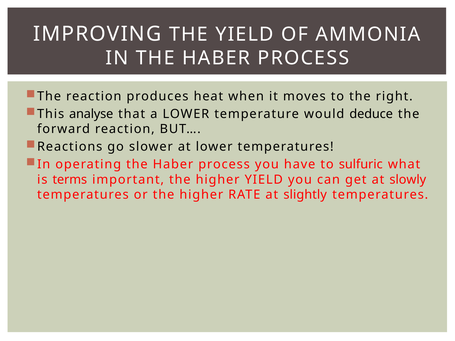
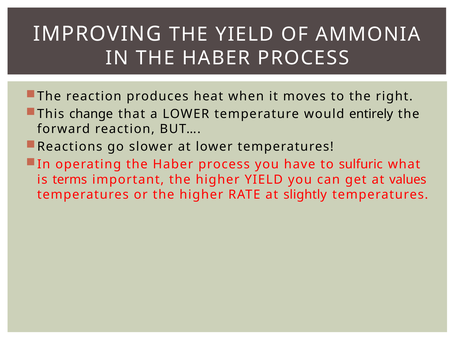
analyse: analyse -> change
deduce: deduce -> entirely
slowly: slowly -> values
